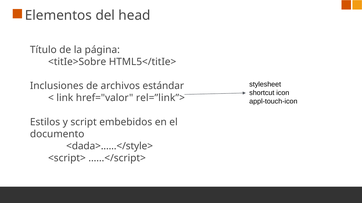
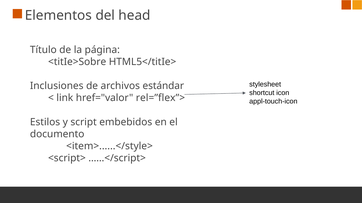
rel=”link”>: rel=”link”> -> rel=”flex”>
<dada>......</style>: <dada>......</style> -> <item>......</style>
